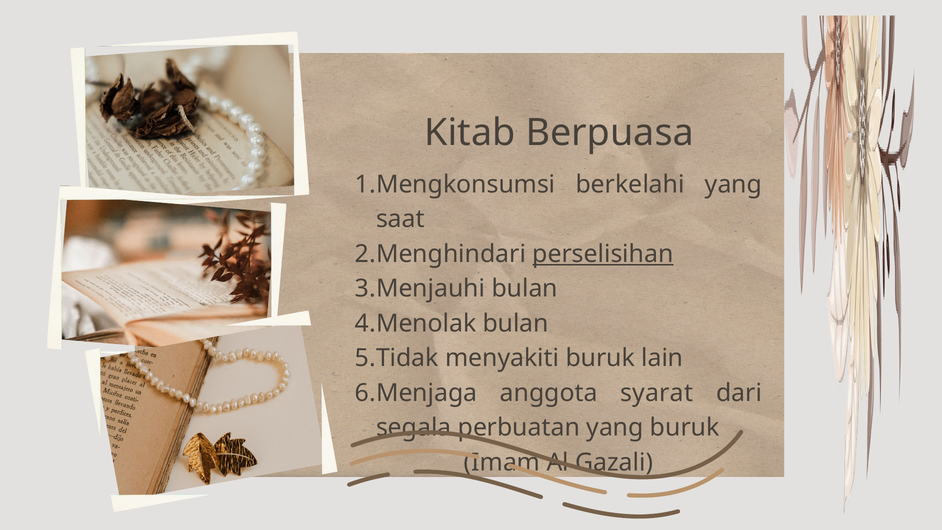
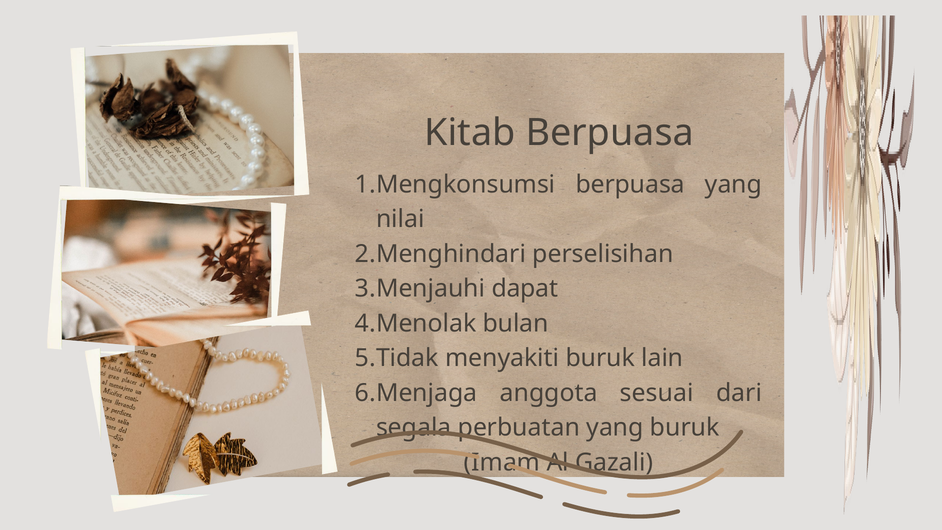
berkelahi at (630, 184): berkelahi -> berpuasa
saat: saat -> nilai
perselisihan underline: present -> none
bulan at (525, 289): bulan -> dapat
syarat: syarat -> sesuai
